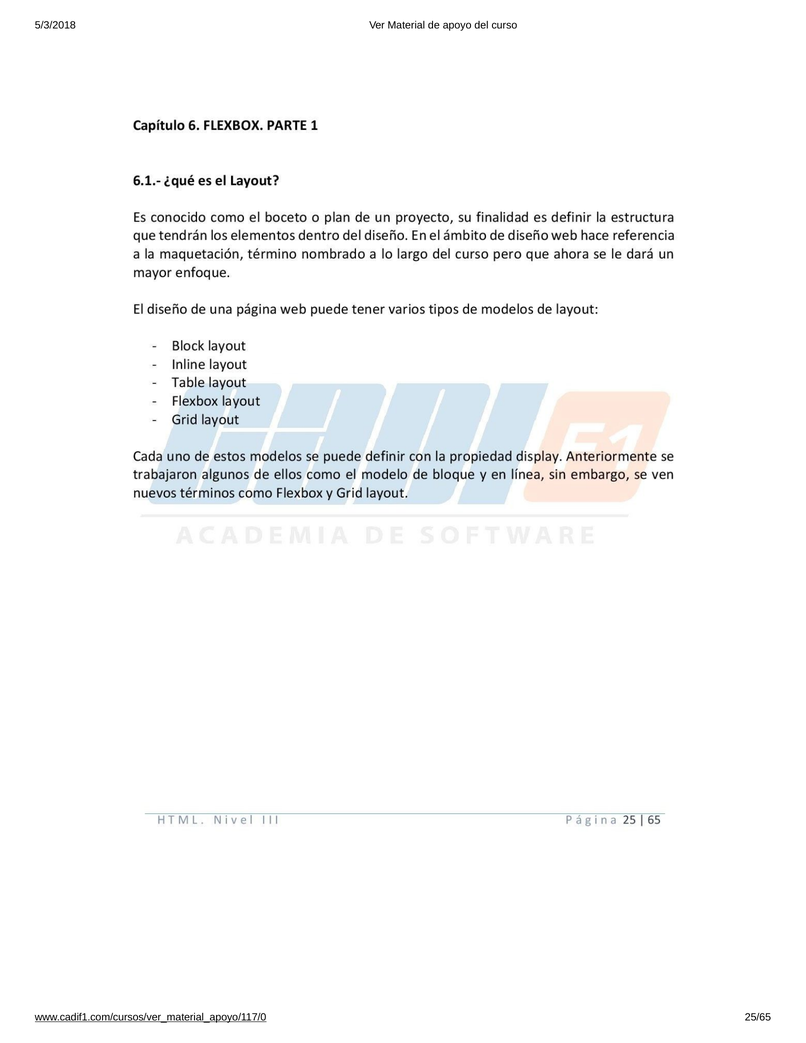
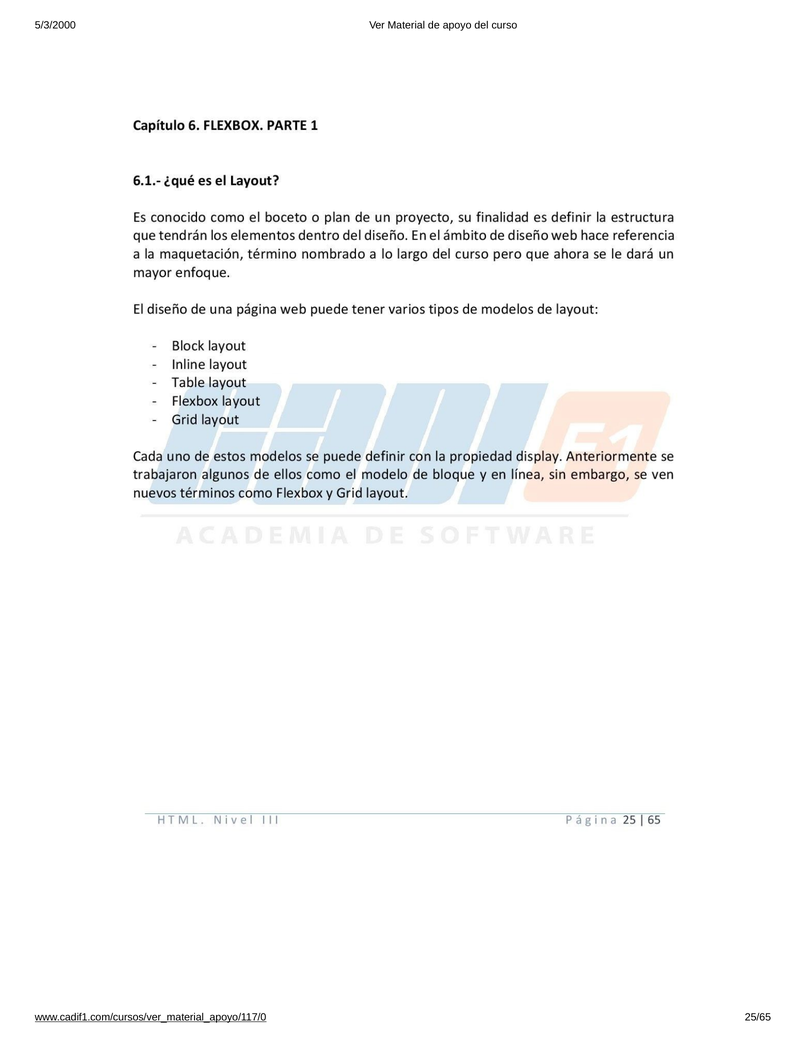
5/3/2018: 5/3/2018 -> 5/3/2000
